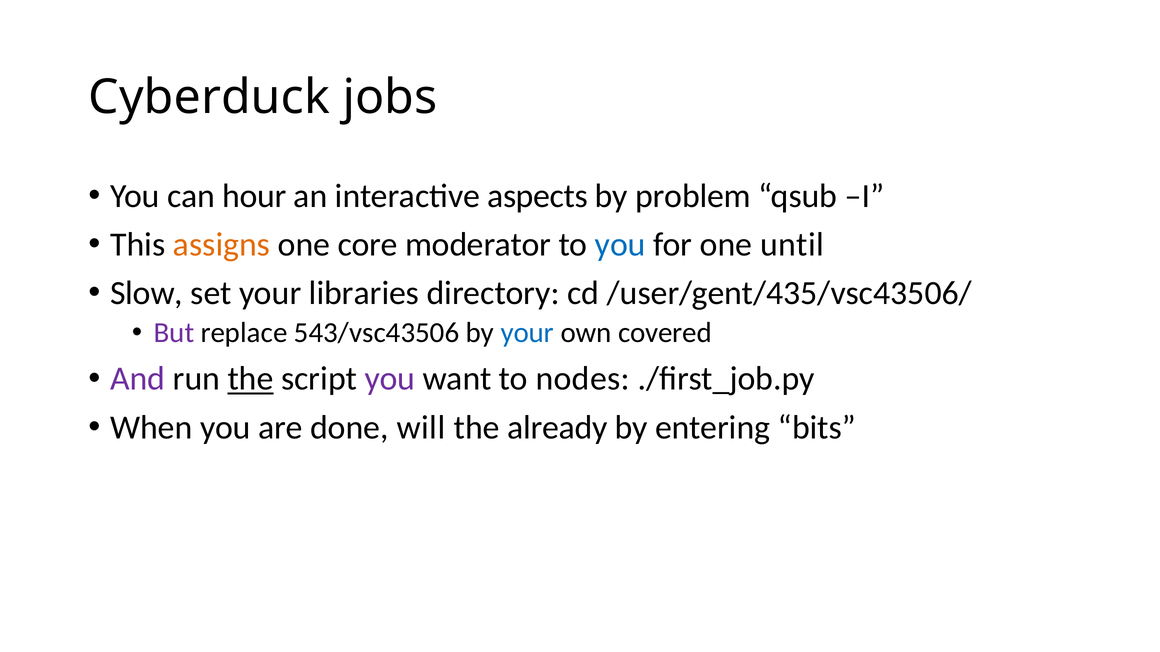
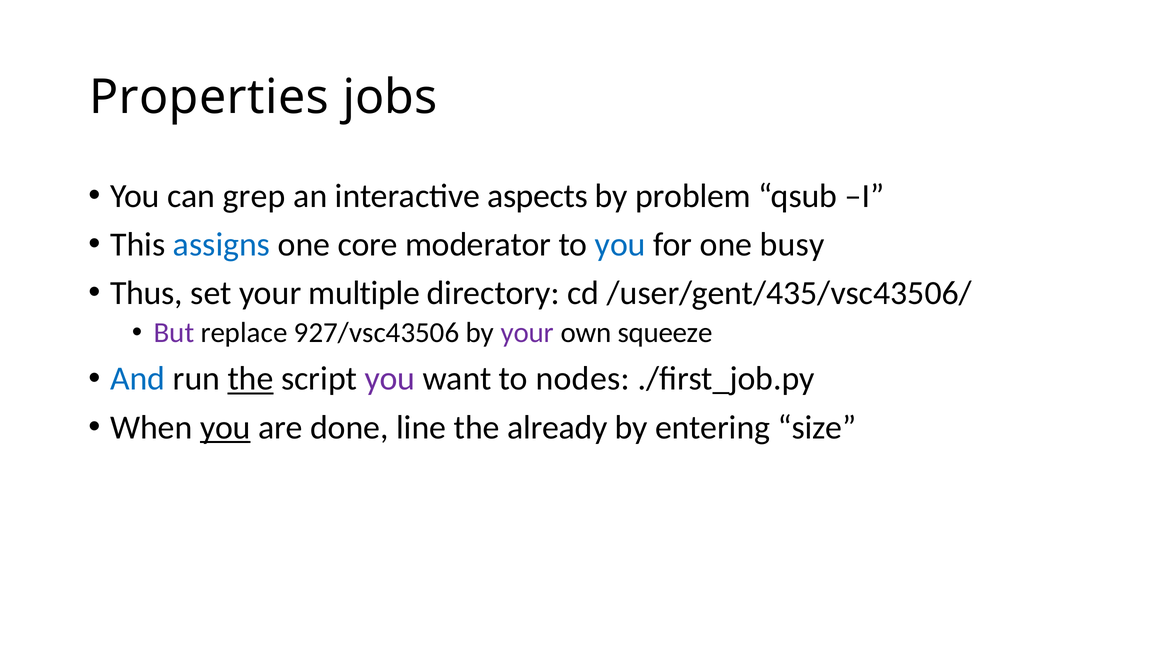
Cyberduck: Cyberduck -> Properties
hour: hour -> grep
assigns colour: orange -> blue
until: until -> busy
Slow: Slow -> Thus
libraries: libraries -> multiple
543/vsc43506: 543/vsc43506 -> 927/vsc43506
your at (527, 333) colour: blue -> purple
covered: covered -> squeeze
And colour: purple -> blue
you at (225, 428) underline: none -> present
will: will -> line
bits: bits -> size
